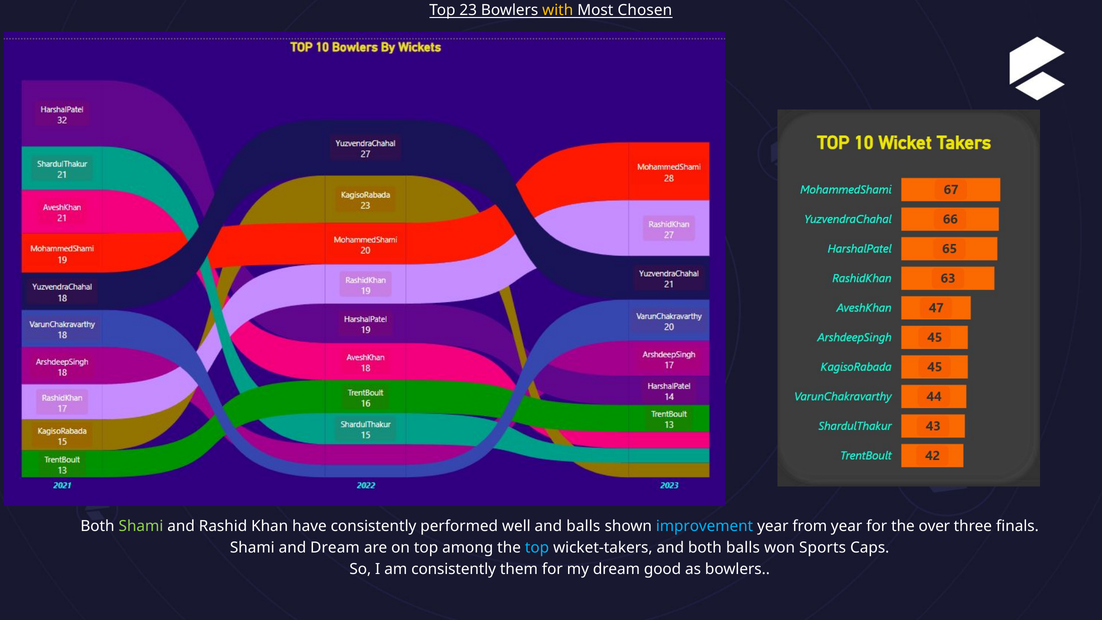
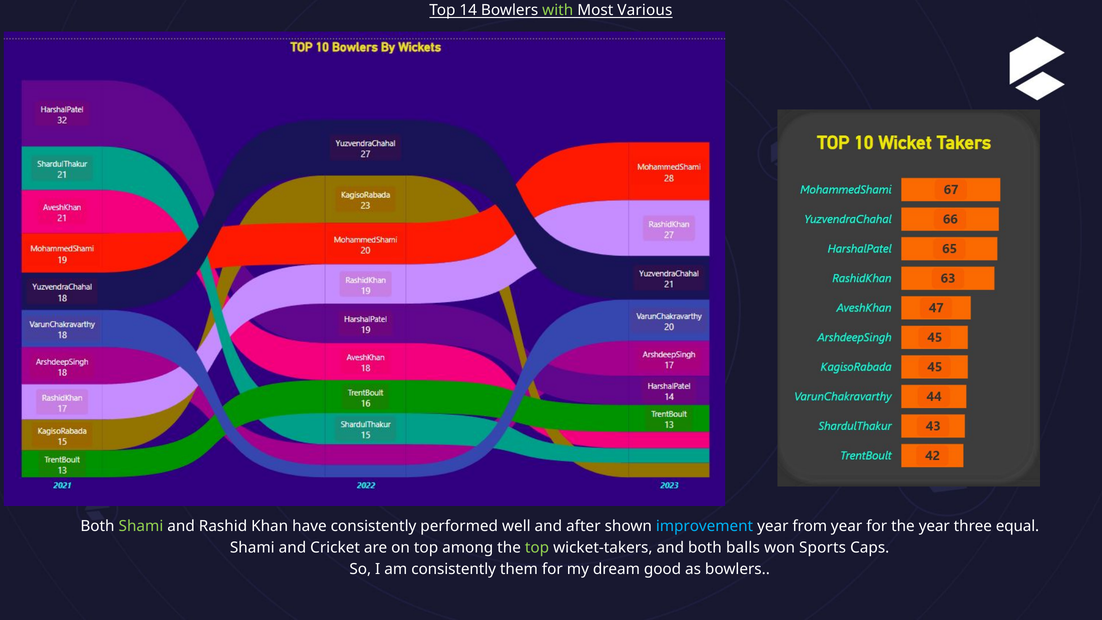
23: 23 -> 14
with colour: yellow -> light green
Chosen: Chosen -> Various
and balls: balls -> after
the over: over -> year
finals: finals -> equal
and Dream: Dream -> Cricket
top at (537, 547) colour: light blue -> light green
